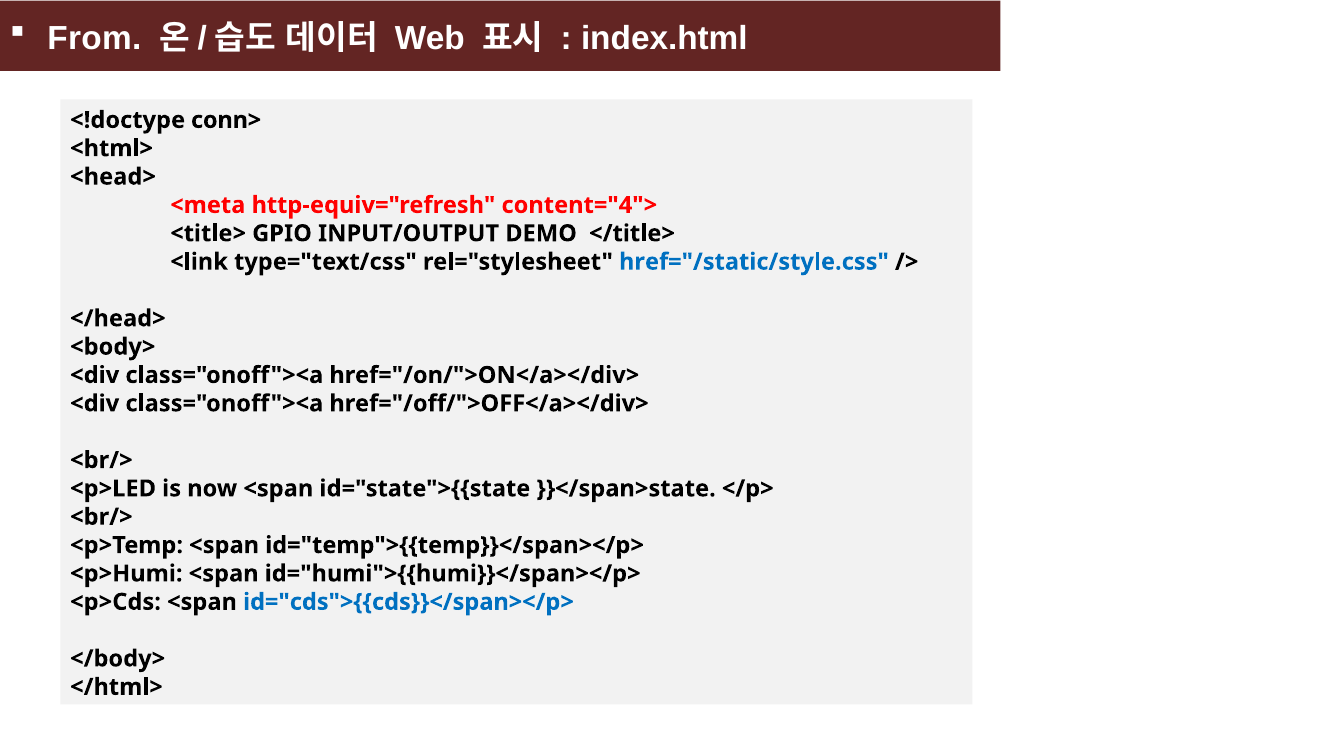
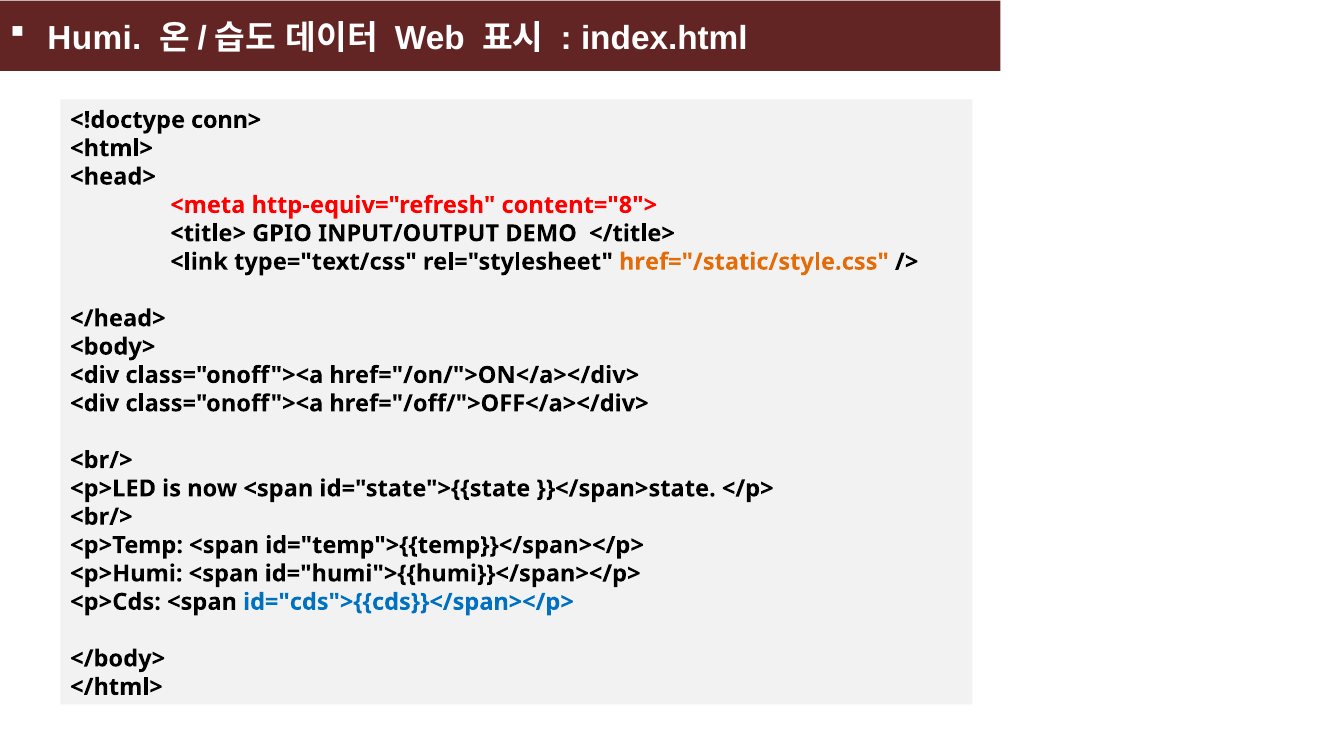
From: From -> Humi
content="4">: content="4"> -> content="8">
href="/static/style.css colour: blue -> orange
